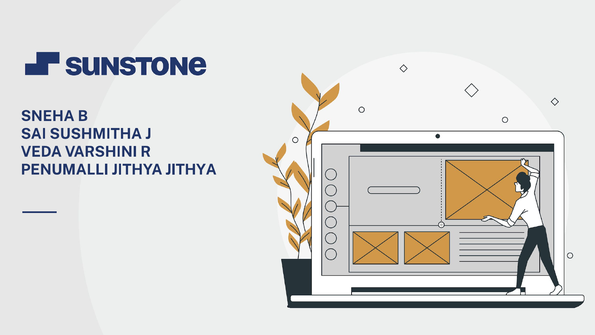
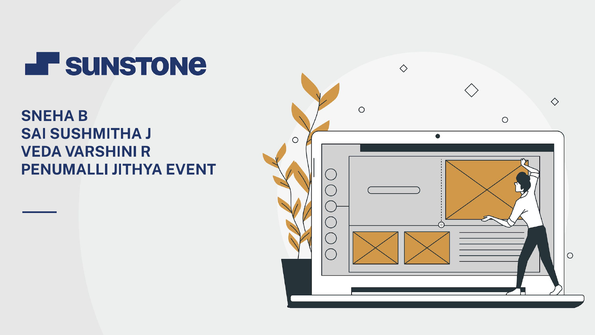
JITHYA JITHYA: JITHYA -> EVENT
